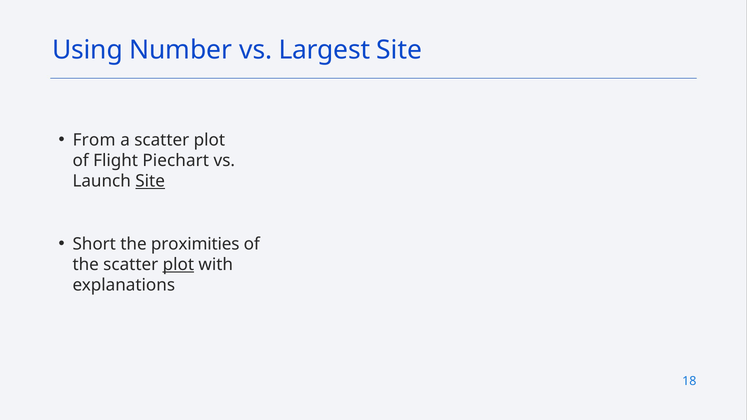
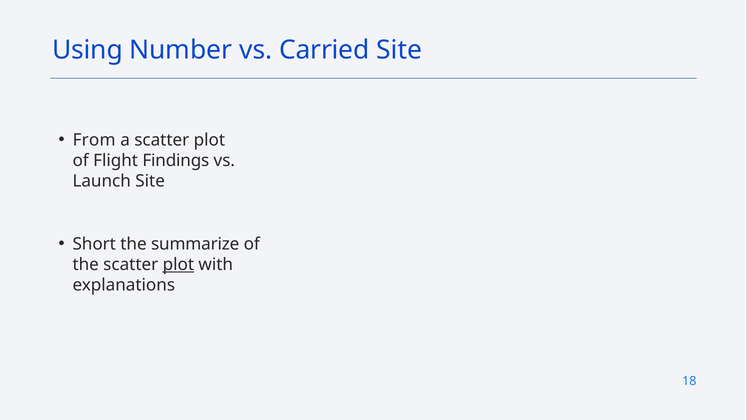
Largest: Largest -> Carried
Piechart: Piechart -> Findings
Site at (150, 181) underline: present -> none
proximities: proximities -> summarize
